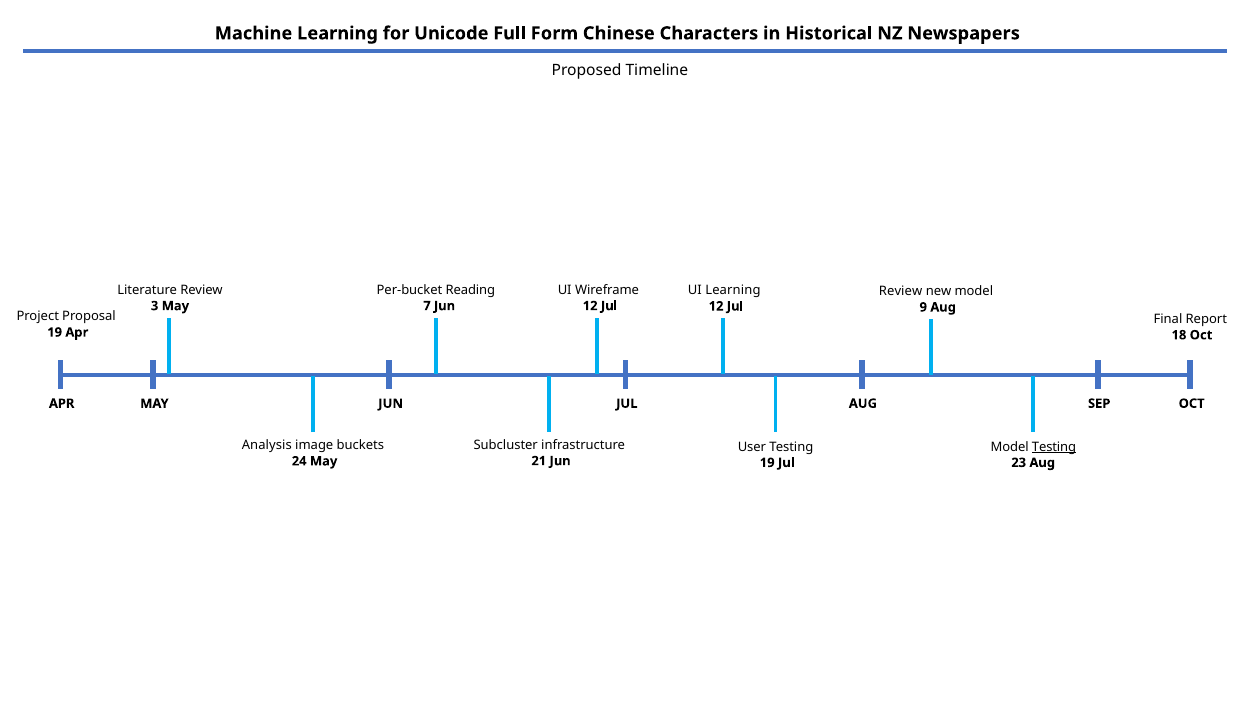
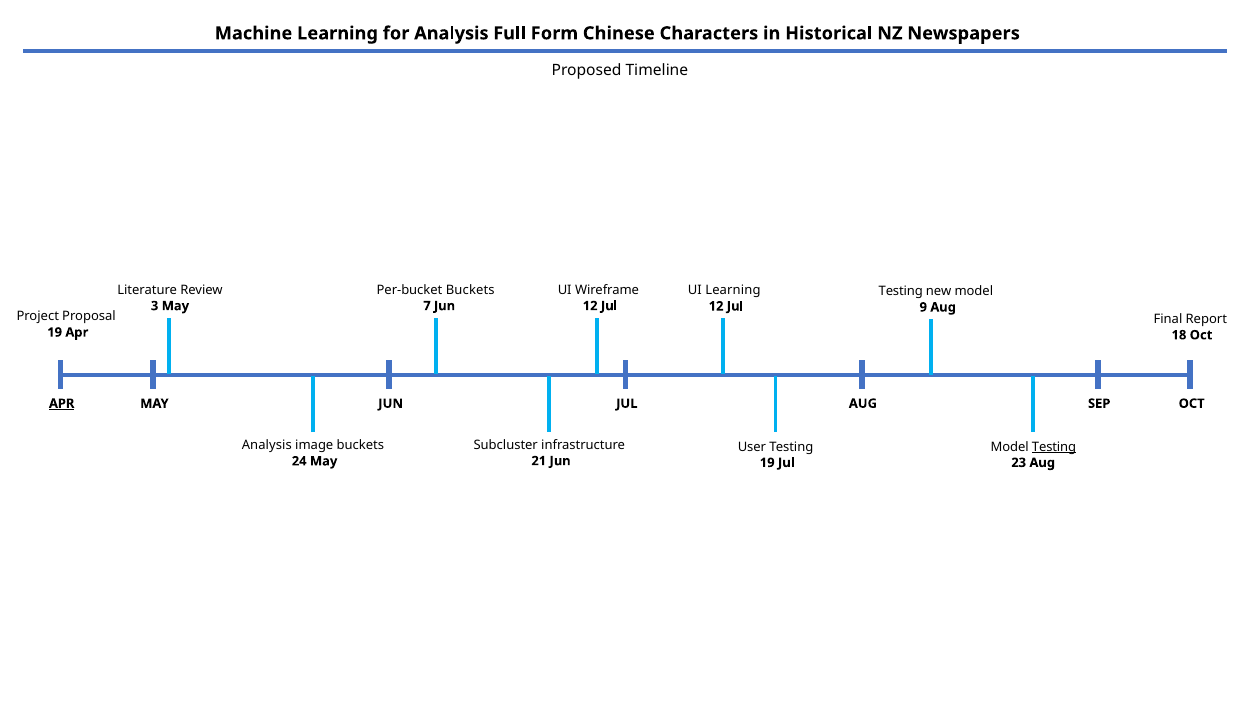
for Unicode: Unicode -> Analysis
Per-bucket Reading: Reading -> Buckets
Review at (901, 292): Review -> Testing
APR at (62, 404) underline: none -> present
